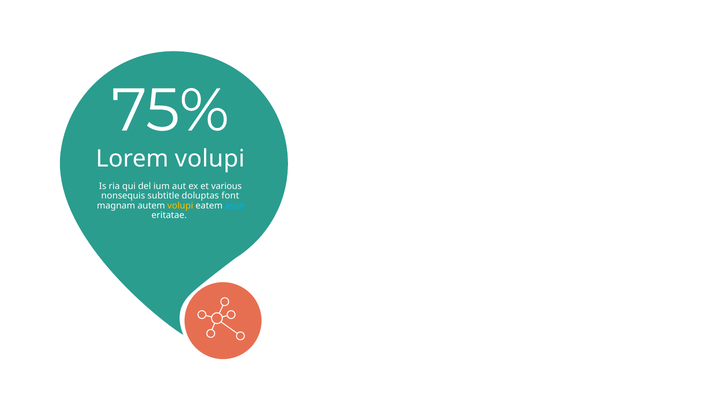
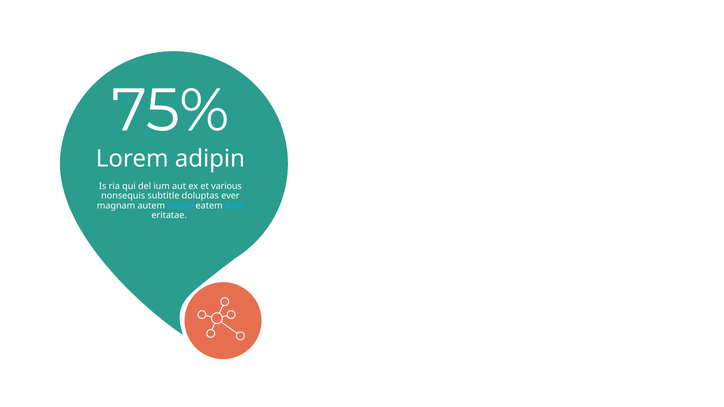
Lorem volupi: volupi -> adipin
font: font -> ever
volupi at (180, 206) colour: yellow -> light blue
